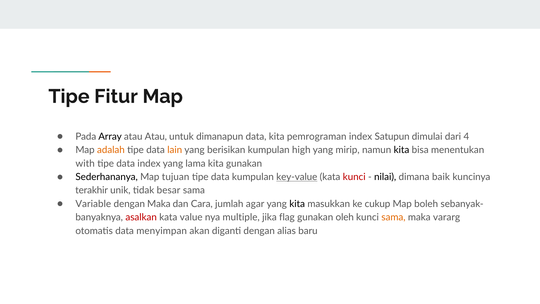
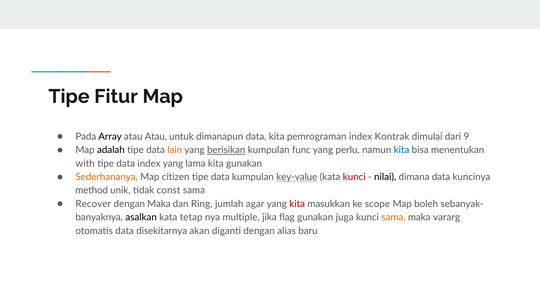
Satupun: Satupun -> Kontrak
4: 4 -> 9
adalah colour: orange -> black
berisikan underline: none -> present
high: high -> func
mirip: mirip -> perlu
kita at (402, 150) colour: black -> blue
Sederhananya colour: black -> orange
tujuan: tujuan -> citizen
dimana baik: baik -> data
terakhir: terakhir -> method
besar: besar -> const
Variable: Variable -> Recover
Cara: Cara -> Ring
kita at (297, 204) colour: black -> red
cukup: cukup -> scope
asalkan colour: red -> black
value: value -> tetap
oleh: oleh -> juga
menyimpan: menyimpan -> disekitarnya
